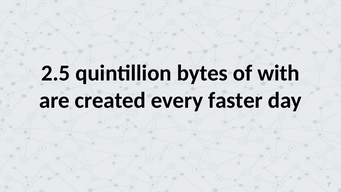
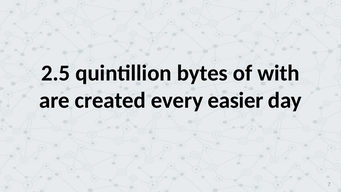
faster: faster -> easier
